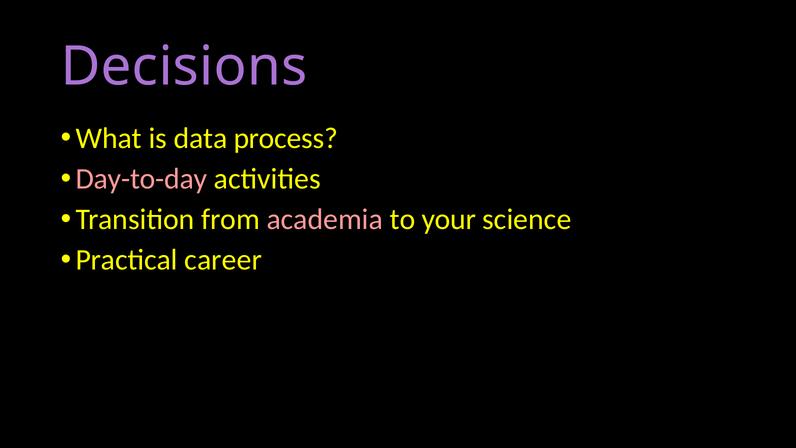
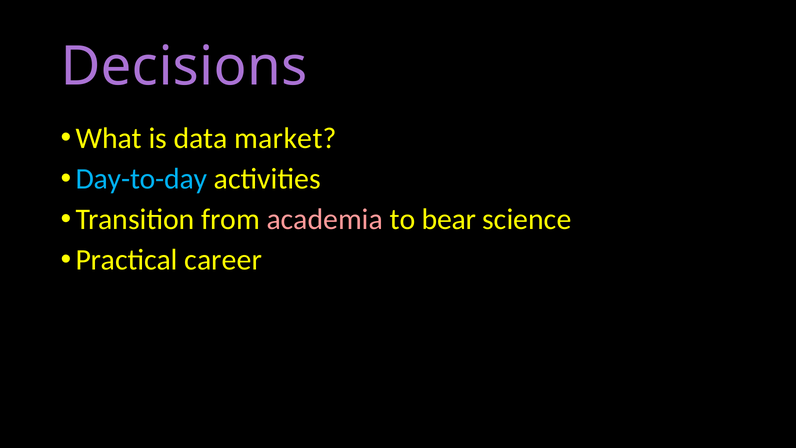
process: process -> market
Day-to-day colour: pink -> light blue
your: your -> bear
